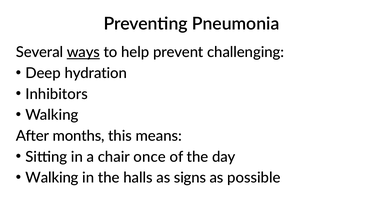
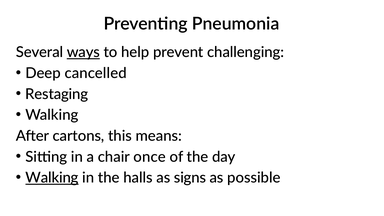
hydration: hydration -> cancelled
Inhibitors: Inhibitors -> Restaging
months: months -> cartons
Walking at (52, 178) underline: none -> present
